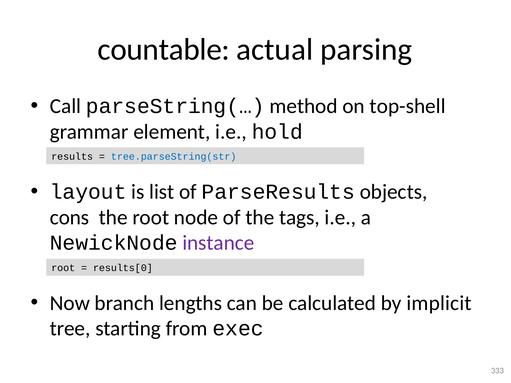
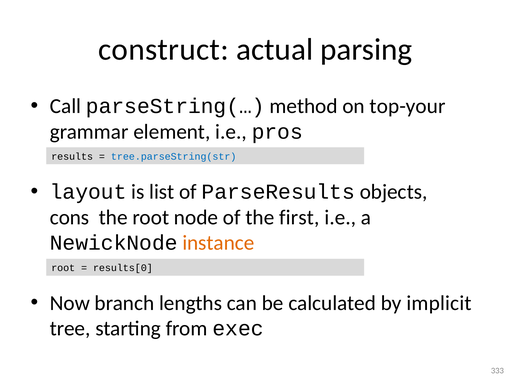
countable: countable -> construct
top-shell: top-shell -> top-your
hold: hold -> pros
tags: tags -> first
instance colour: purple -> orange
